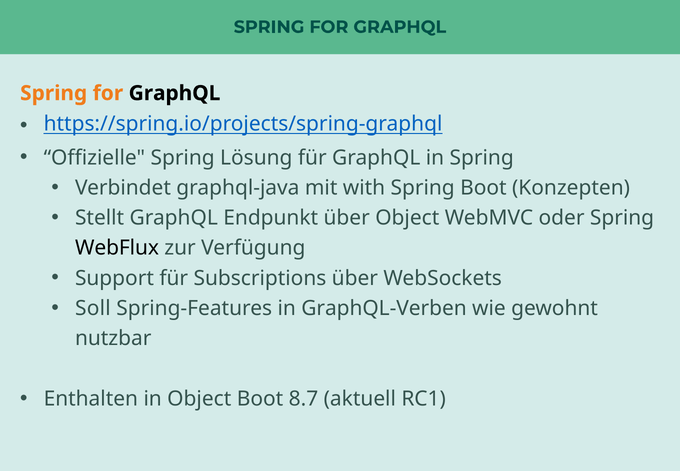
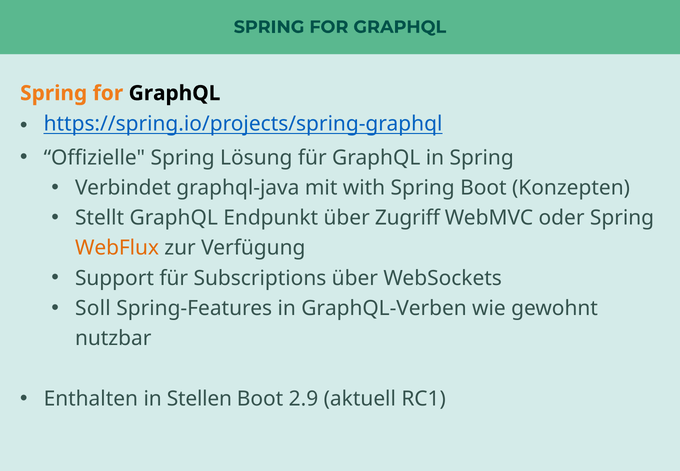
über Object: Object -> Zugriff
WebFlux colour: black -> orange
in Object: Object -> Stellen
8.7: 8.7 -> 2.9
